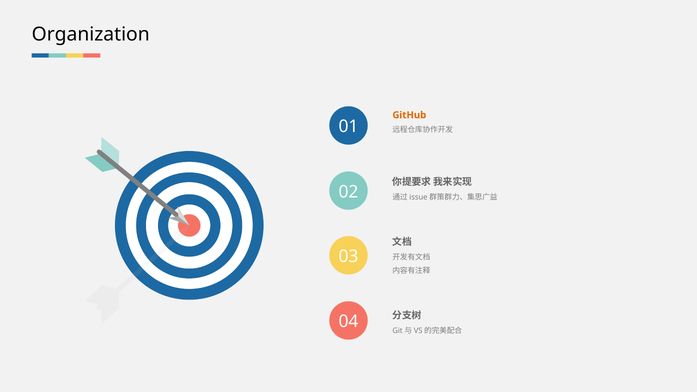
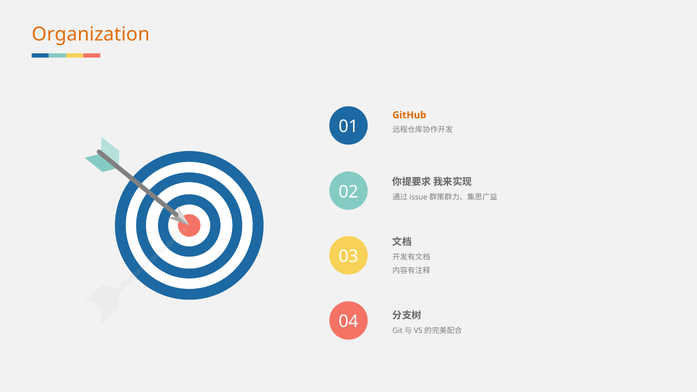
Organization colour: black -> orange
